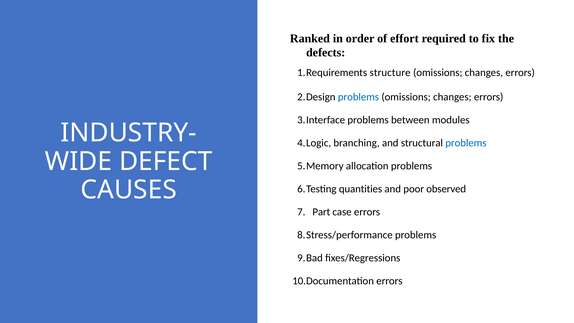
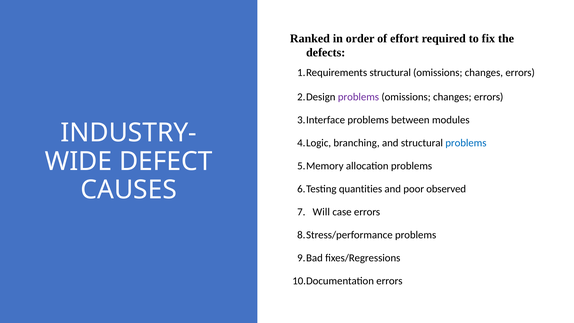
structure at (390, 73): structure -> structural
problems at (358, 97) colour: blue -> purple
Part: Part -> Will
